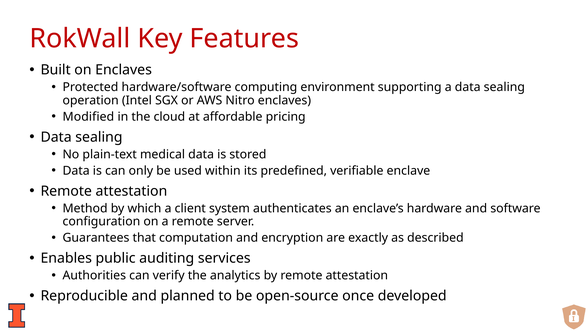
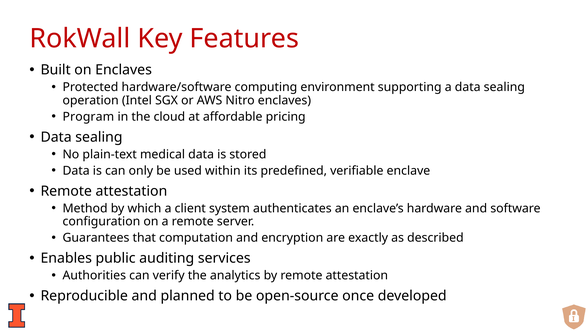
Modified: Modified -> Program
